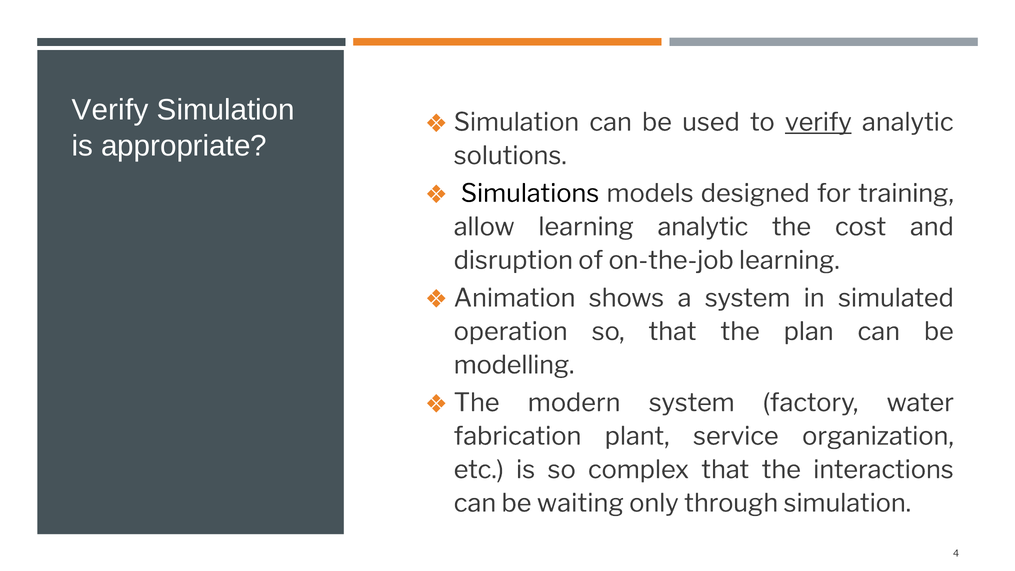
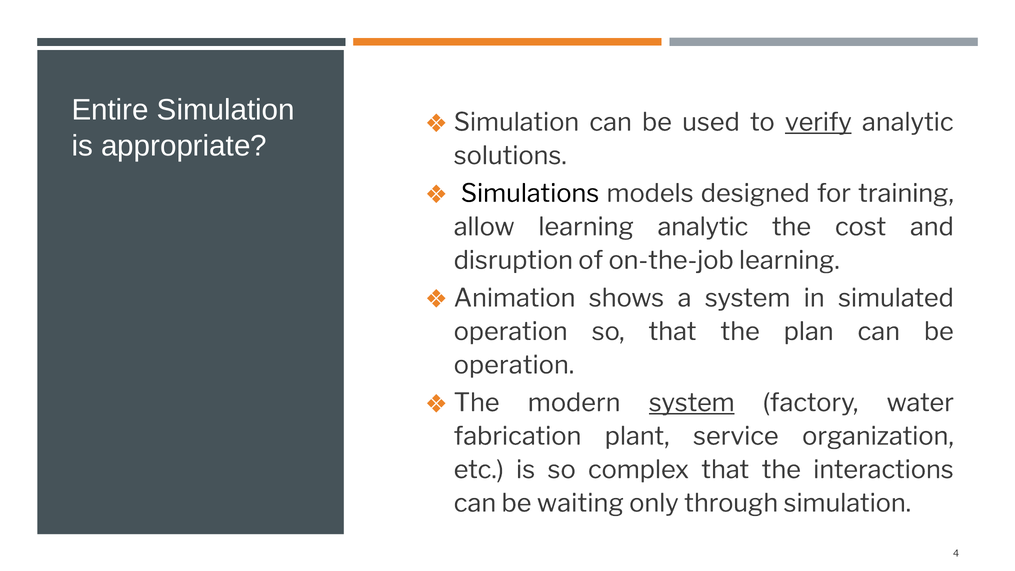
Verify at (110, 110): Verify -> Entire
modelling at (514, 365): modelling -> operation
system at (692, 403) underline: none -> present
